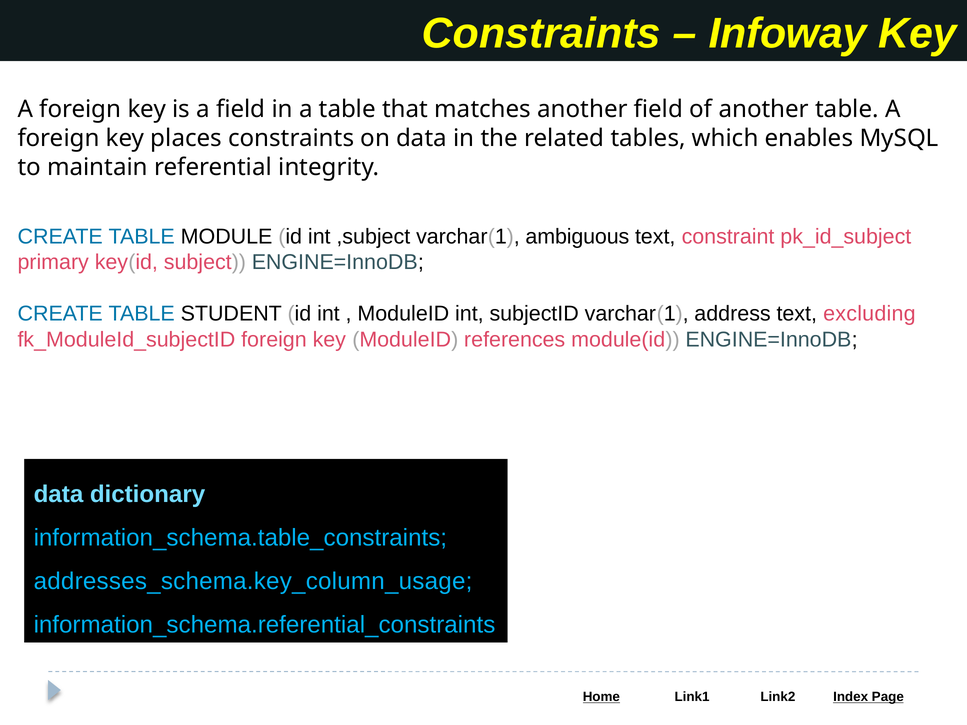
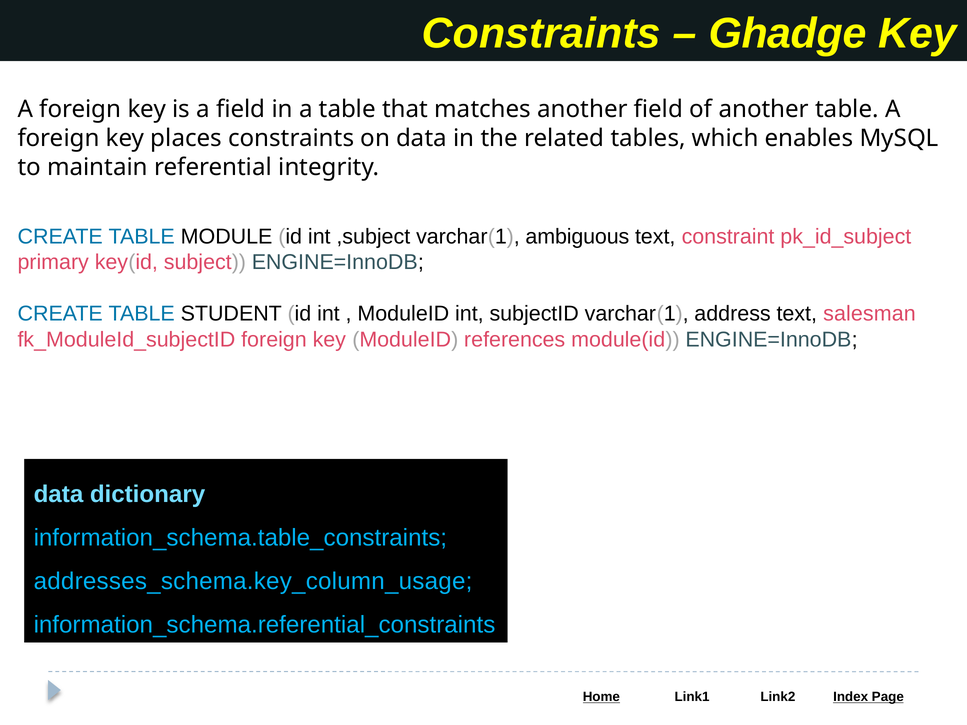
Infoway: Infoway -> Ghadge
excluding: excluding -> salesman
